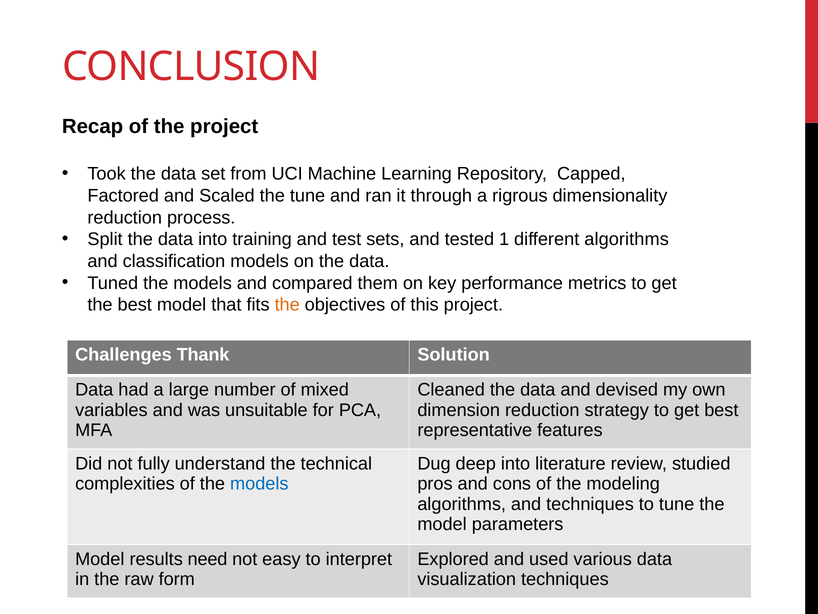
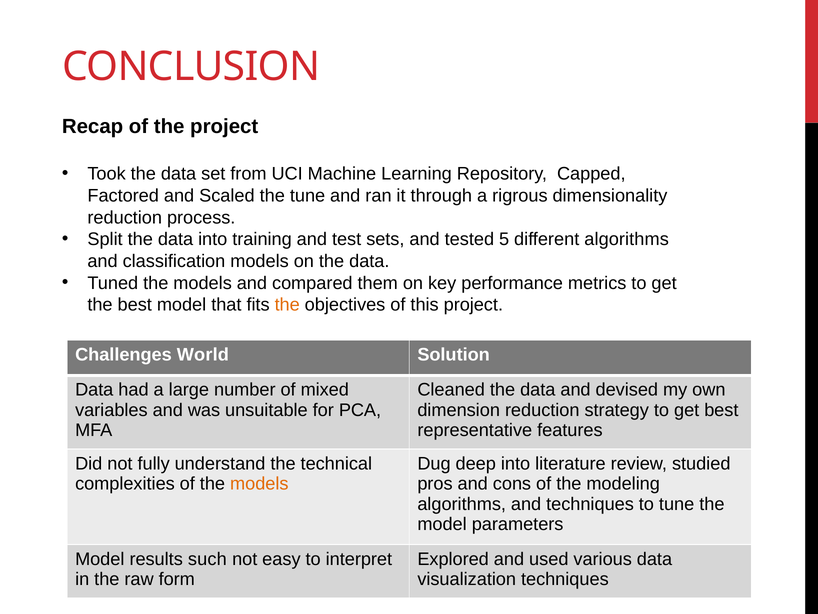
1: 1 -> 5
Thank: Thank -> World
models at (259, 483) colour: blue -> orange
need: need -> such
